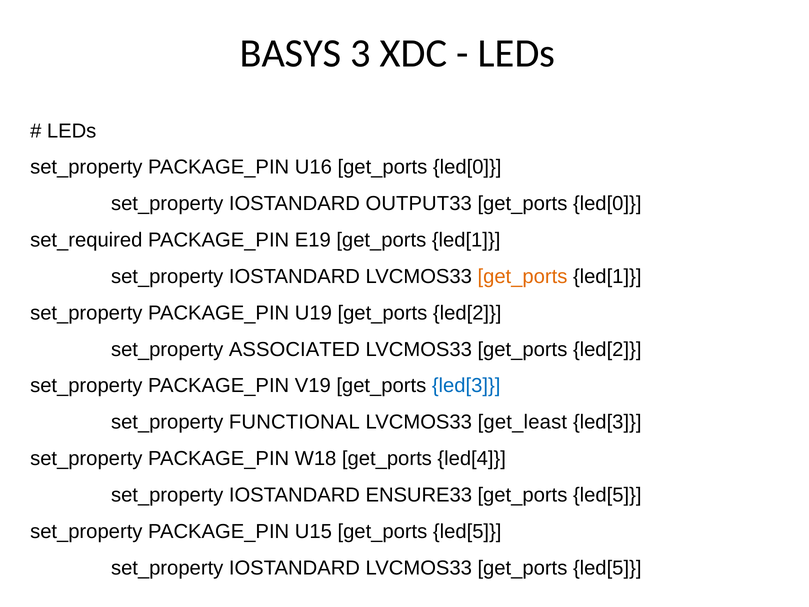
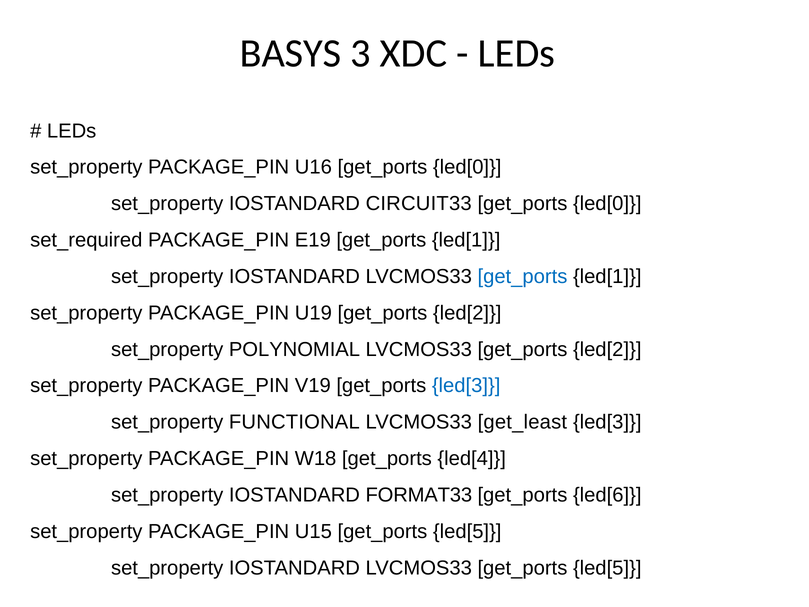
OUTPUT33: OUTPUT33 -> CIRCUIT33
get_ports at (522, 276) colour: orange -> blue
ASSOCIATED: ASSOCIATED -> POLYNOMIAL
ENSURE33: ENSURE33 -> FORMAT33
led[5 at (607, 495): led[5 -> led[6
